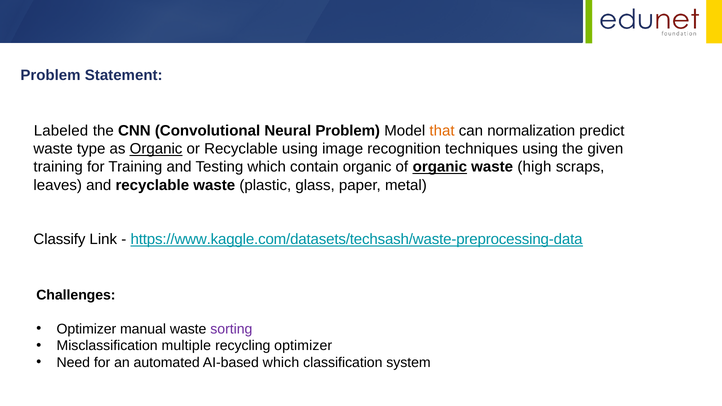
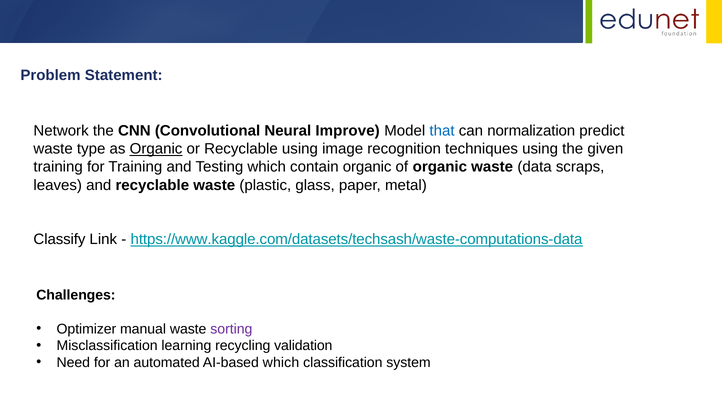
Labeled: Labeled -> Network
Neural Problem: Problem -> Improve
that colour: orange -> blue
organic at (440, 167) underline: present -> none
high: high -> data
https://www.kaggle.com/datasets/techsash/waste-preprocessing-data: https://www.kaggle.com/datasets/techsash/waste-preprocessing-data -> https://www.kaggle.com/datasets/techsash/waste-computations-data
multiple: multiple -> learning
recycling optimizer: optimizer -> validation
